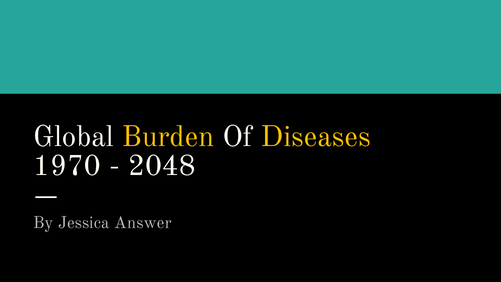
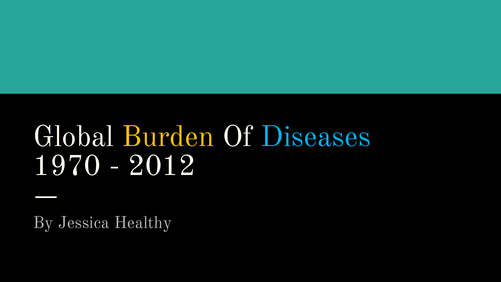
Diseases colour: yellow -> light blue
2048: 2048 -> 2012
Answer: Answer -> Healthy
